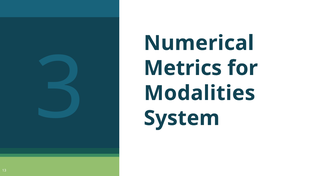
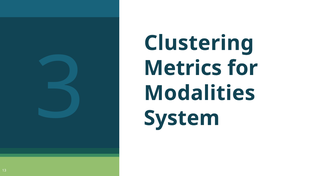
Numerical: Numerical -> Clustering
